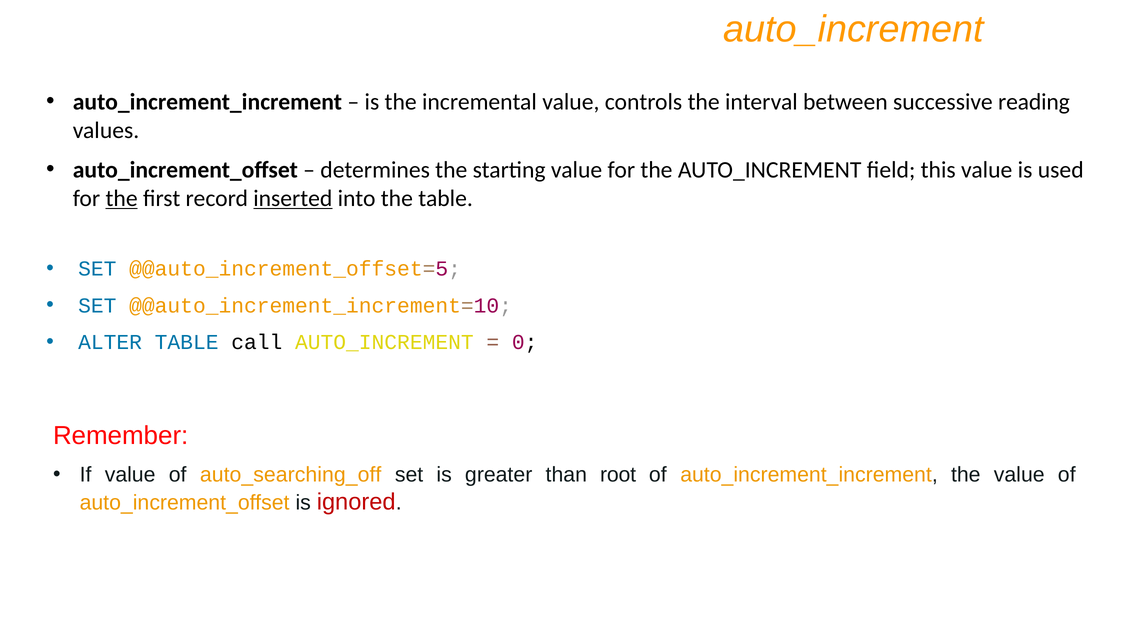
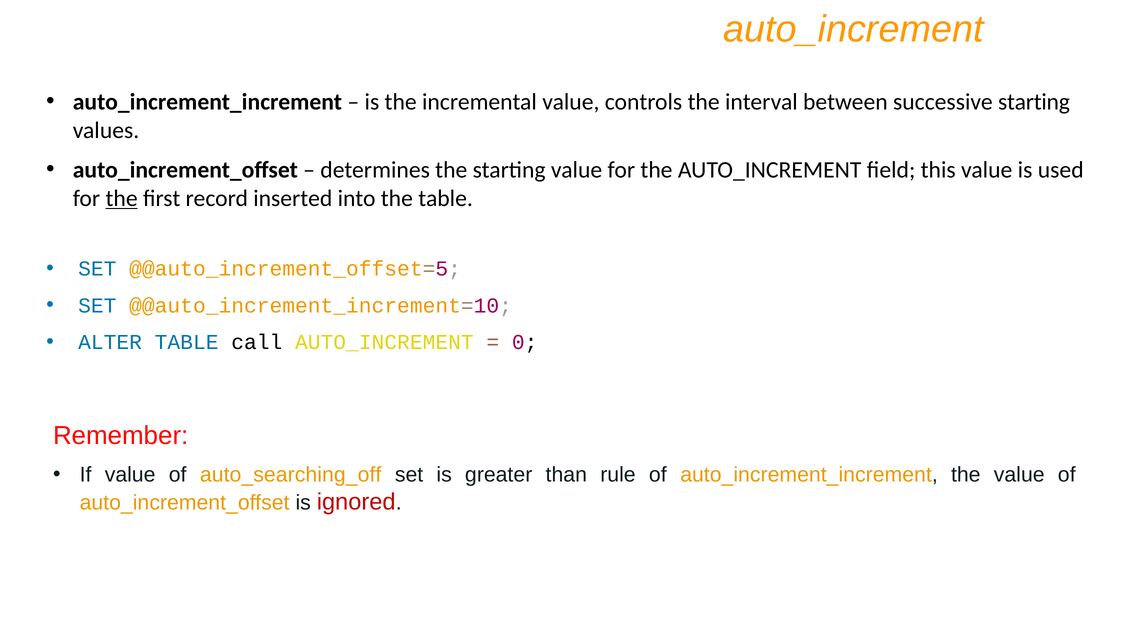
successive reading: reading -> starting
inserted underline: present -> none
root: root -> rule
